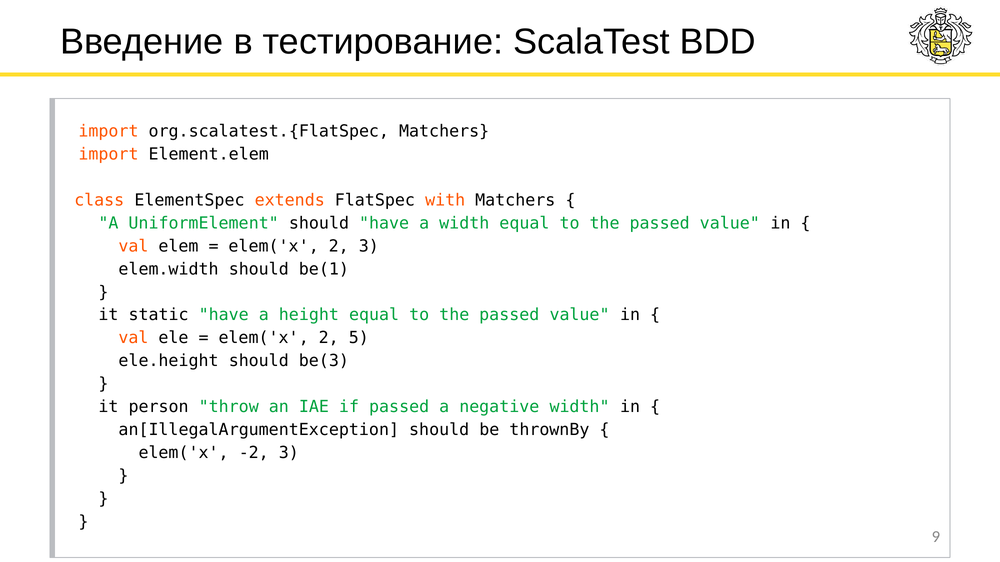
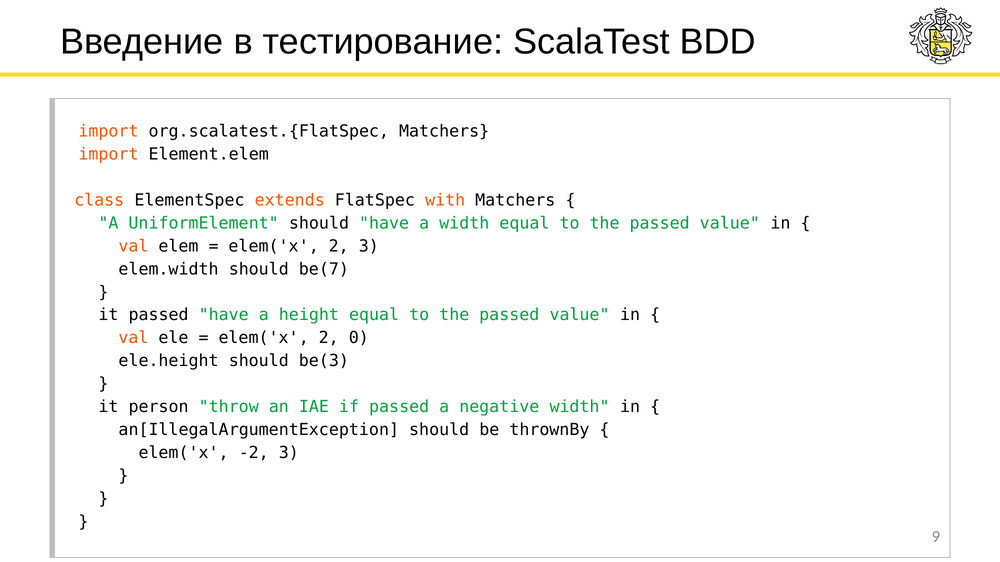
be(1: be(1 -> be(7
it static: static -> passed
5: 5 -> 0
